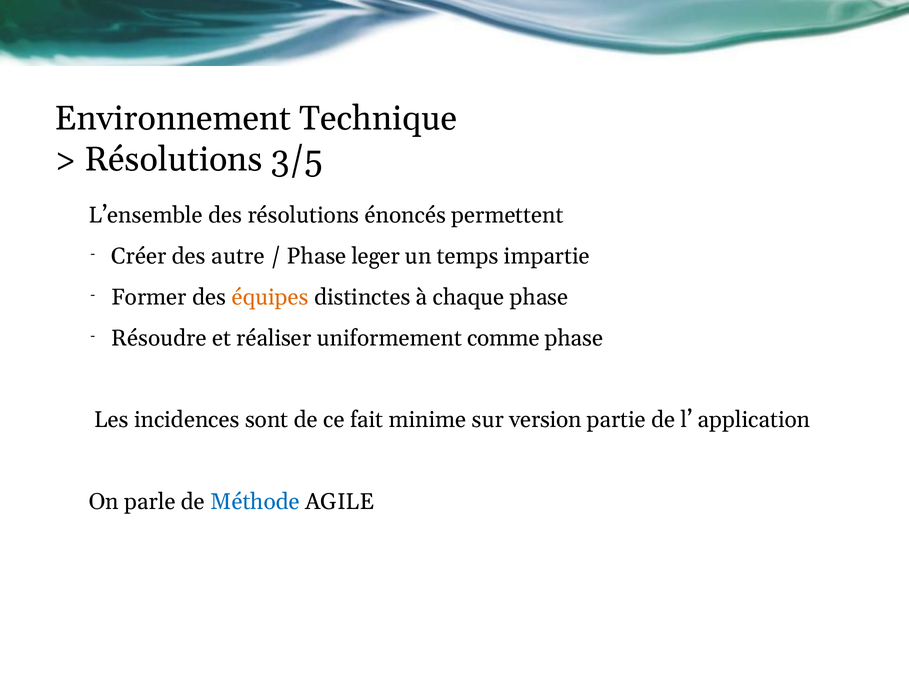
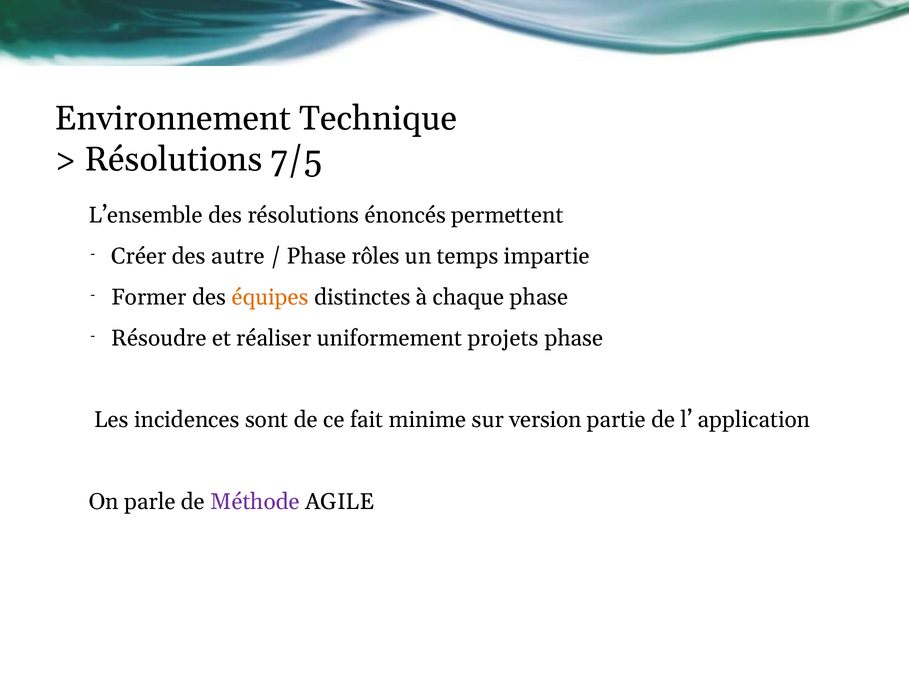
3/5: 3/5 -> 7/5
leger: leger -> rôles
comme: comme -> projets
Méthode colour: blue -> purple
